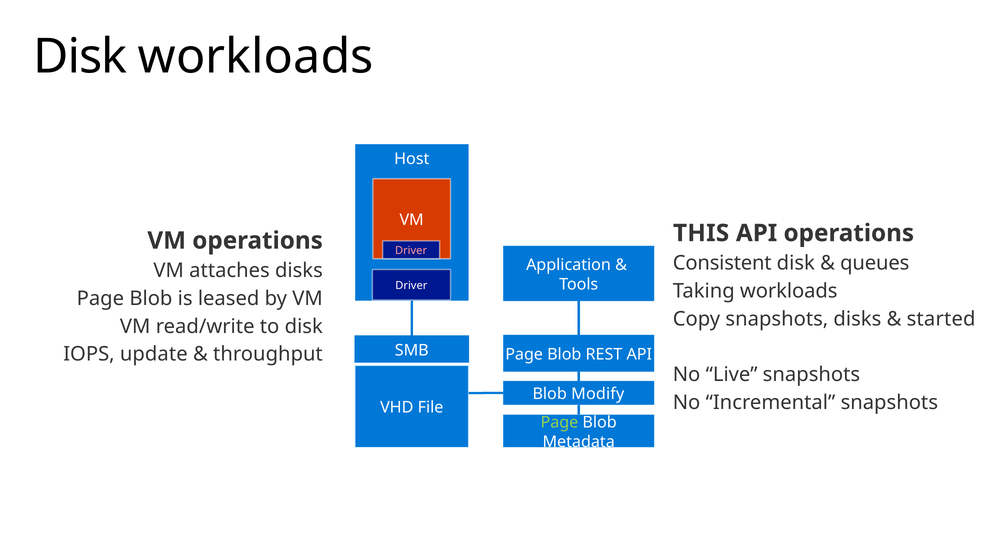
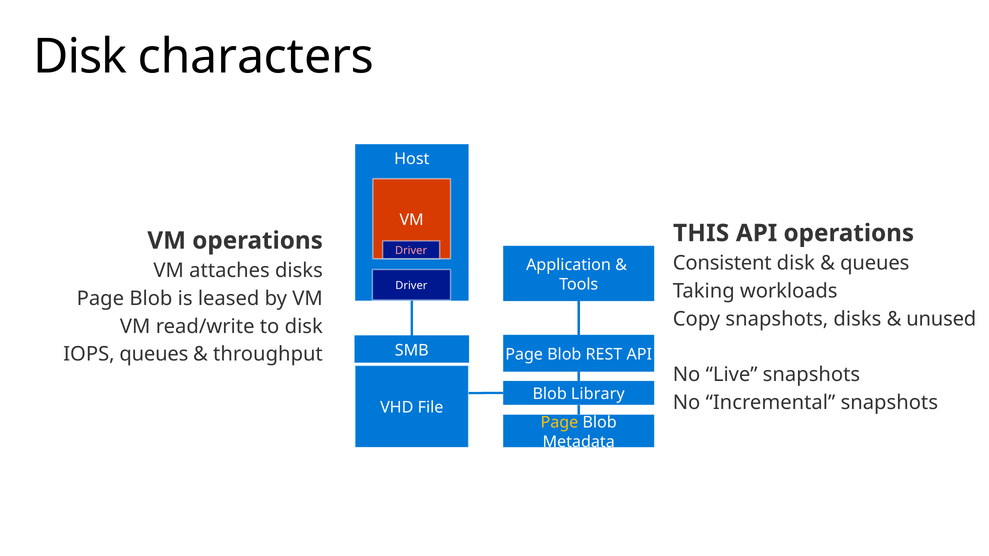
Disk workloads: workloads -> characters
started: started -> unused
IOPS update: update -> queues
Modify: Modify -> Library
Page at (559, 423) colour: light green -> yellow
